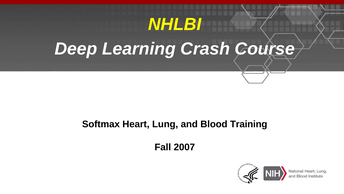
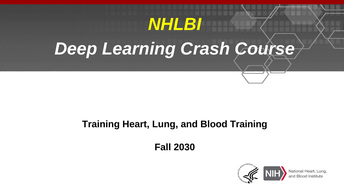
Softmax at (101, 124): Softmax -> Training
2007: 2007 -> 2030
